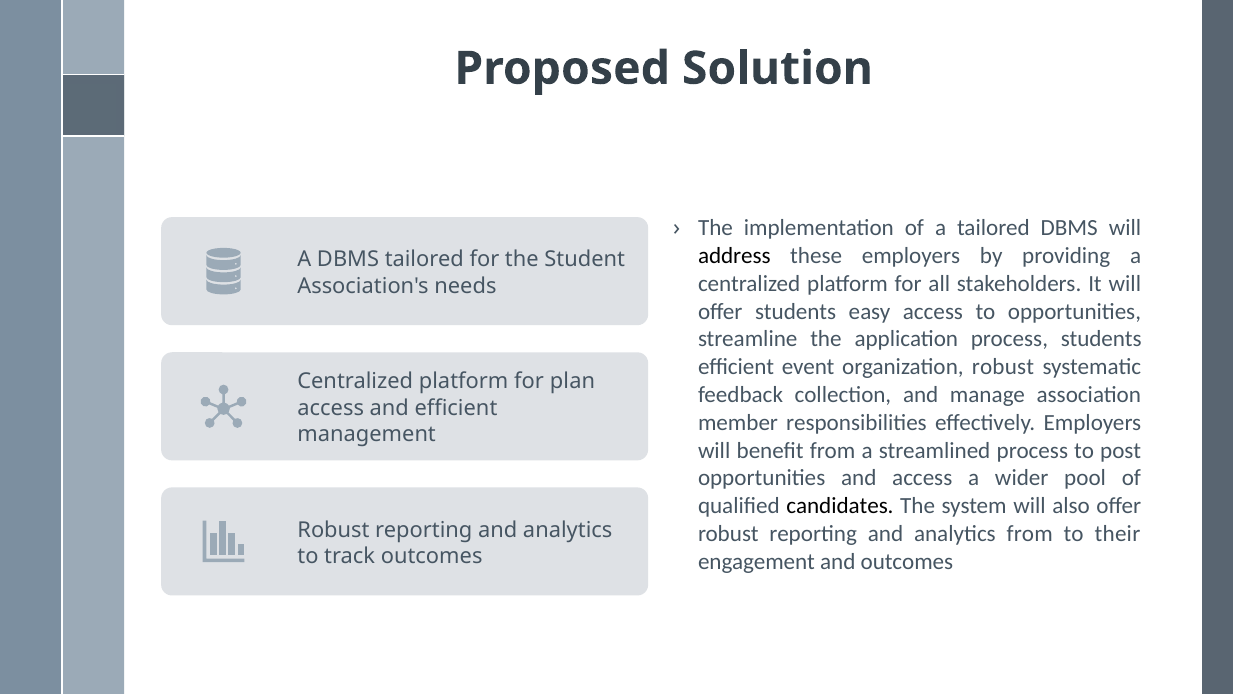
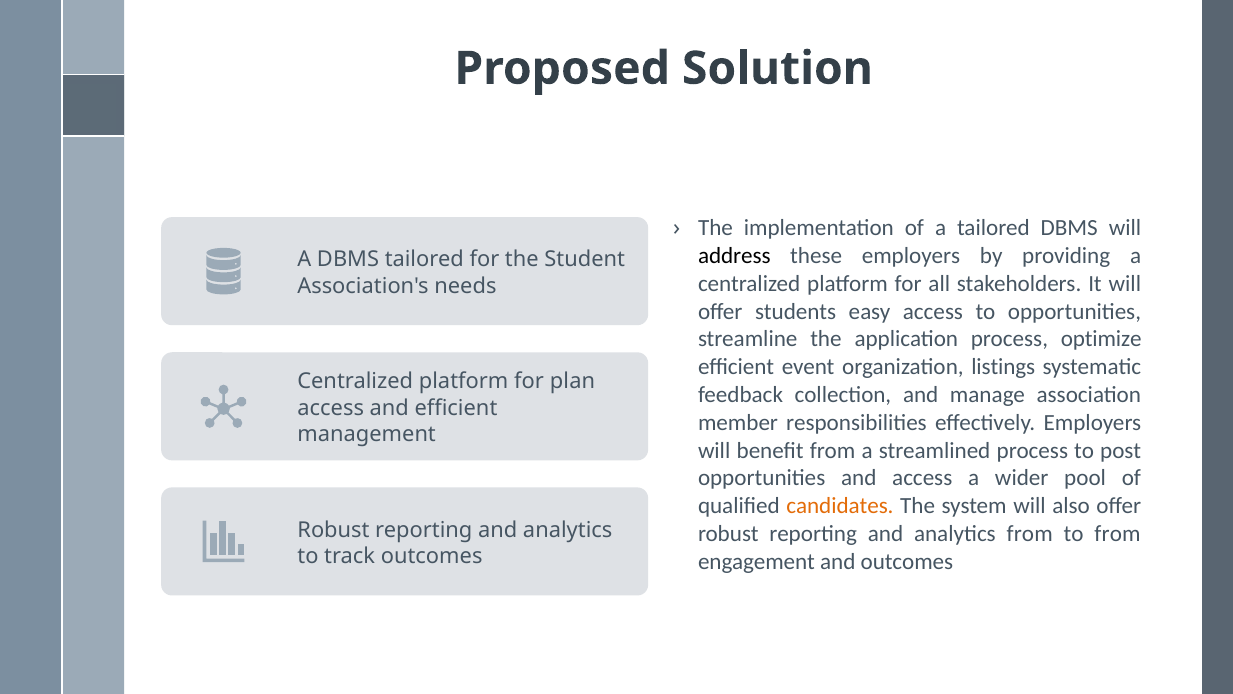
process students: students -> optimize
organization robust: robust -> listings
candidates colour: black -> orange
to their: their -> from
